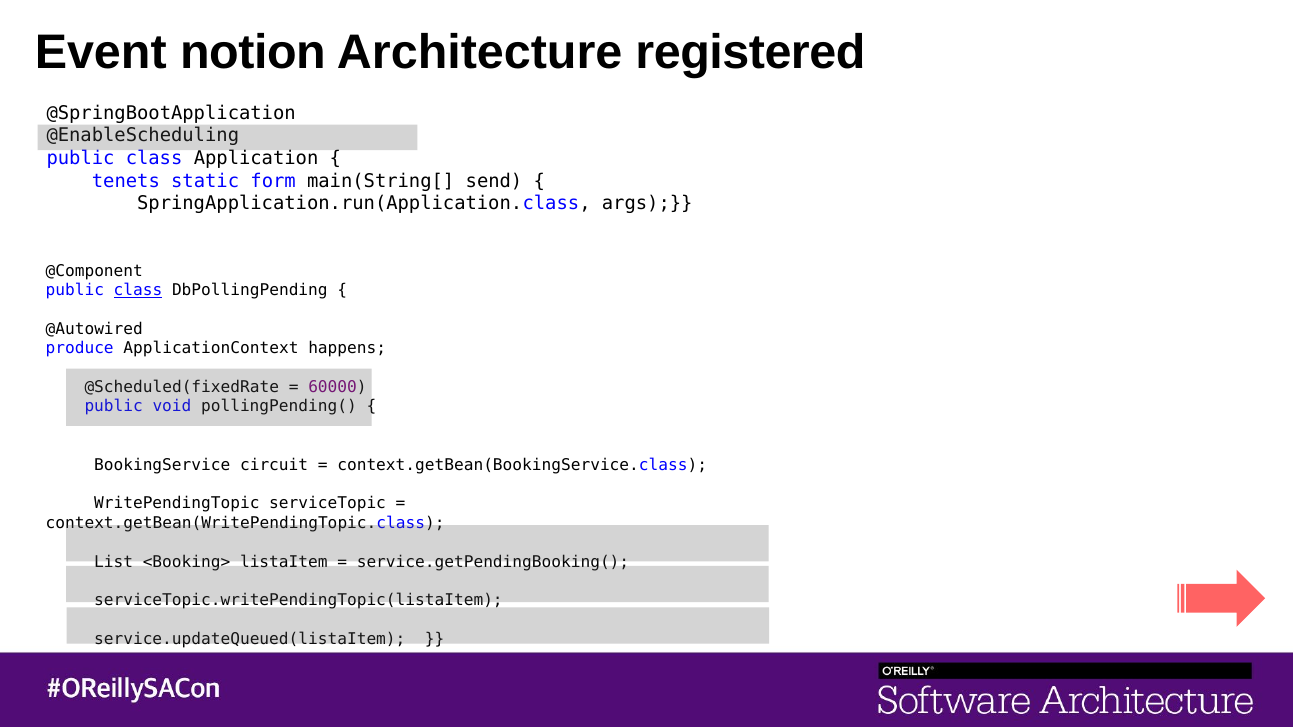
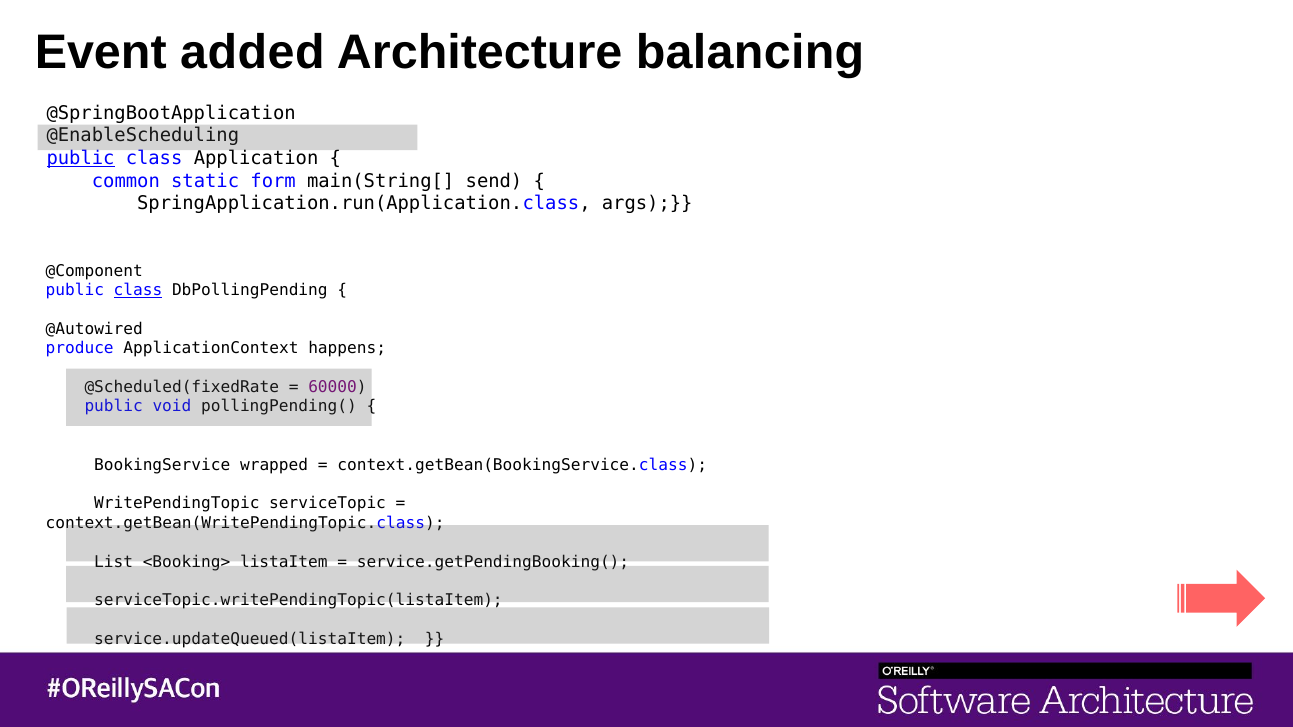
notion: notion -> added
registered: registered -> balancing
public at (81, 158) underline: none -> present
tenets: tenets -> common
circuit: circuit -> wrapped
